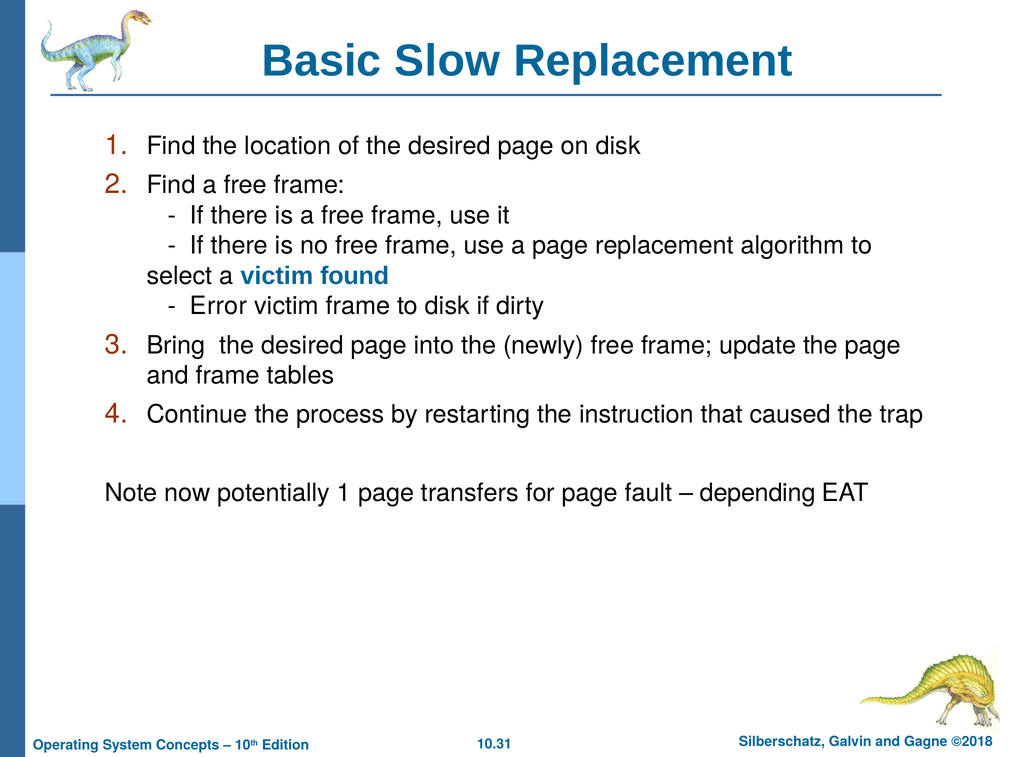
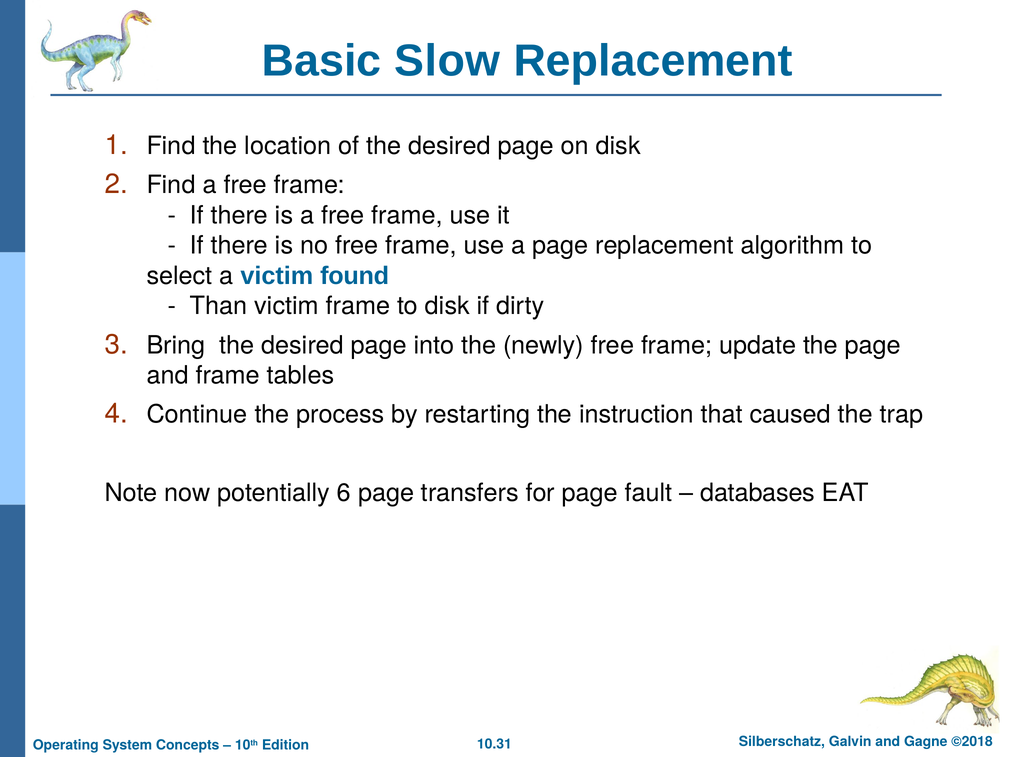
Error: Error -> Than
potentially 1: 1 -> 6
depending: depending -> databases
